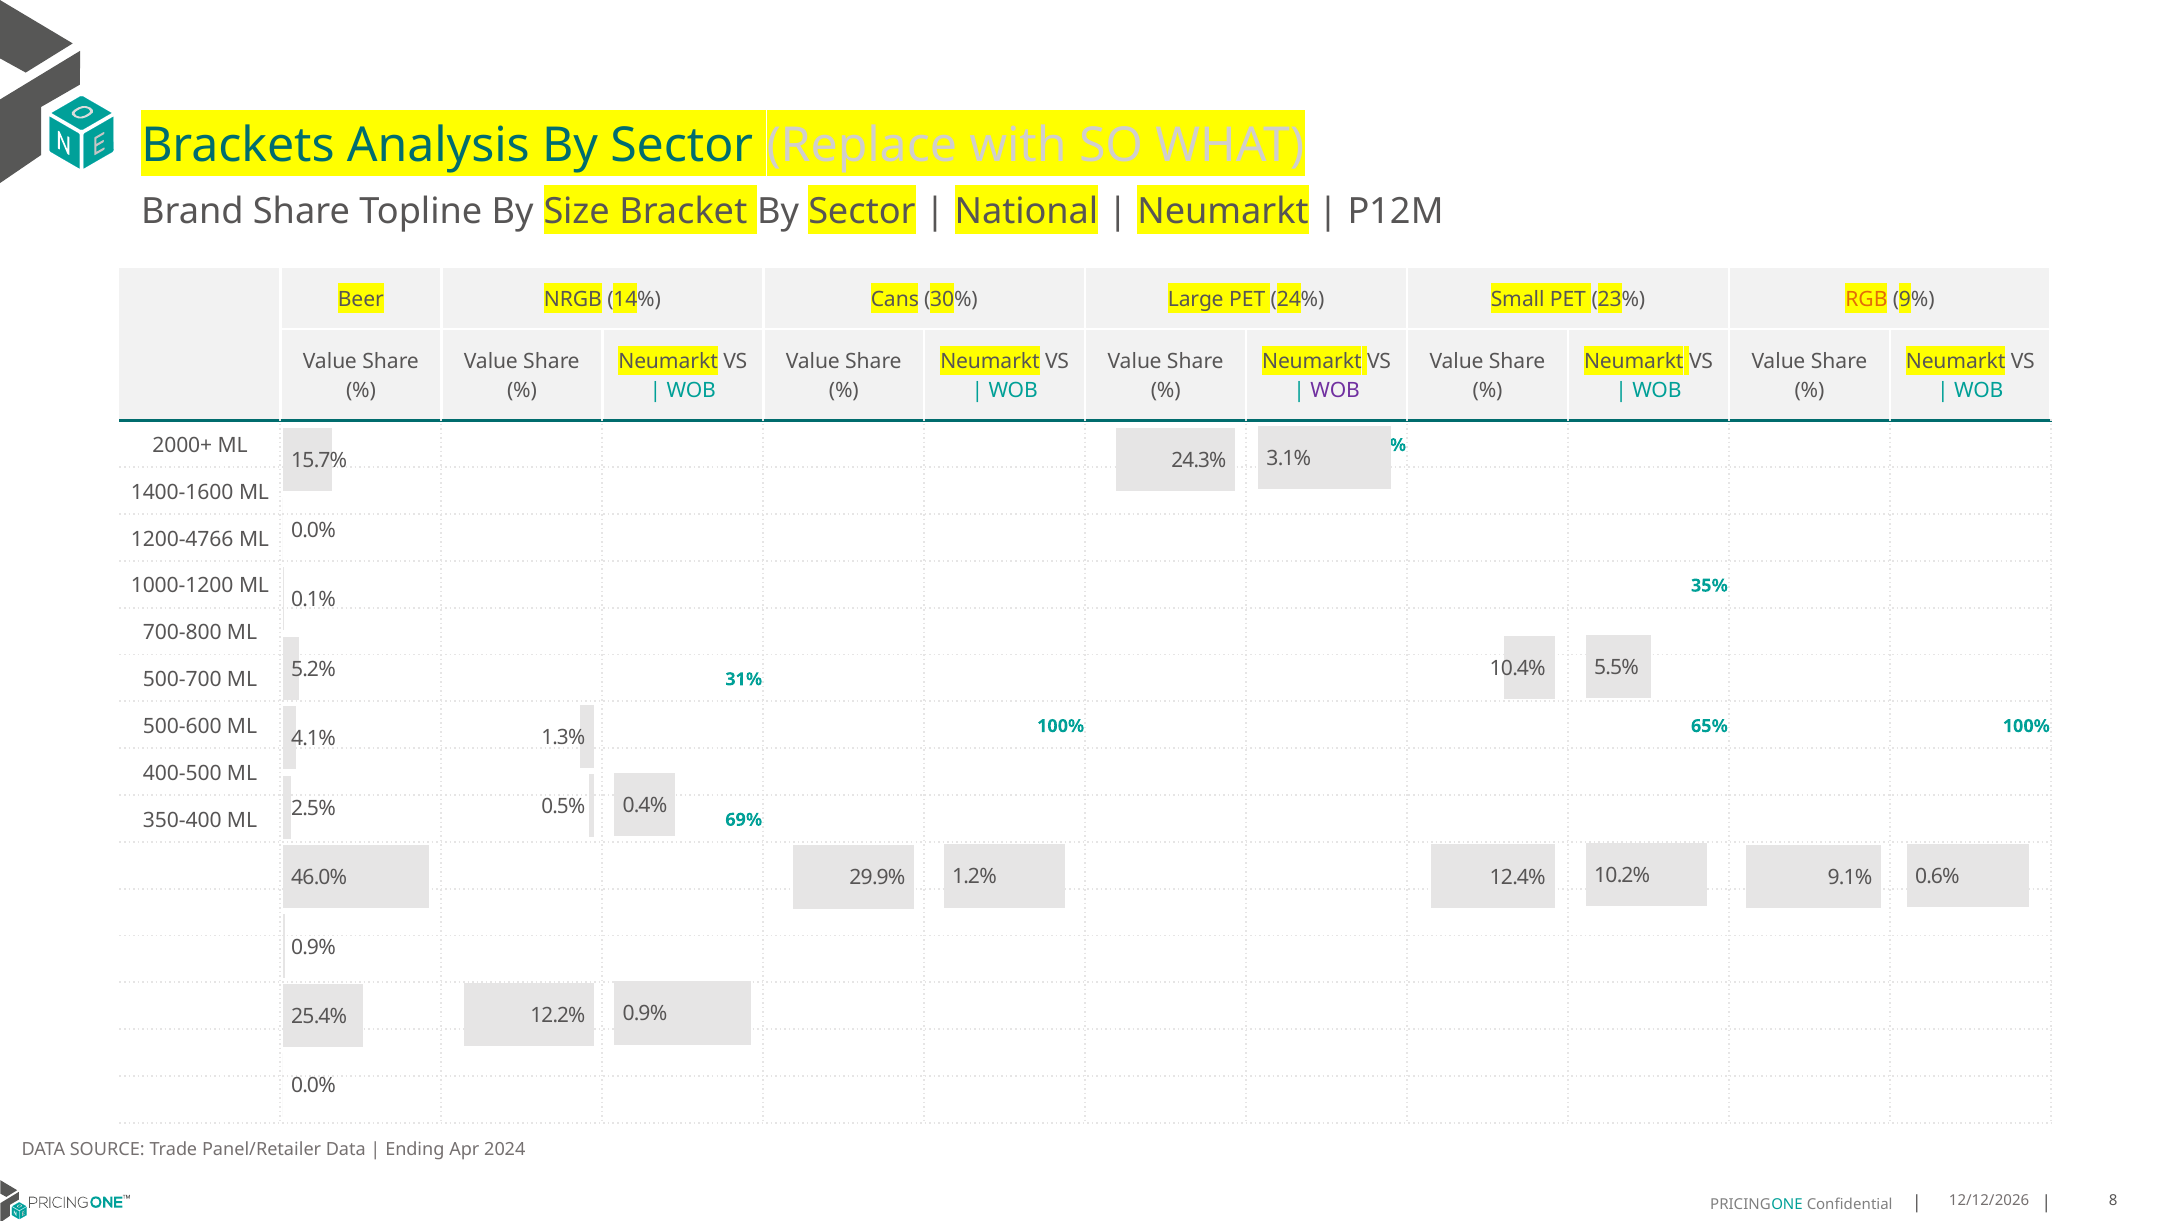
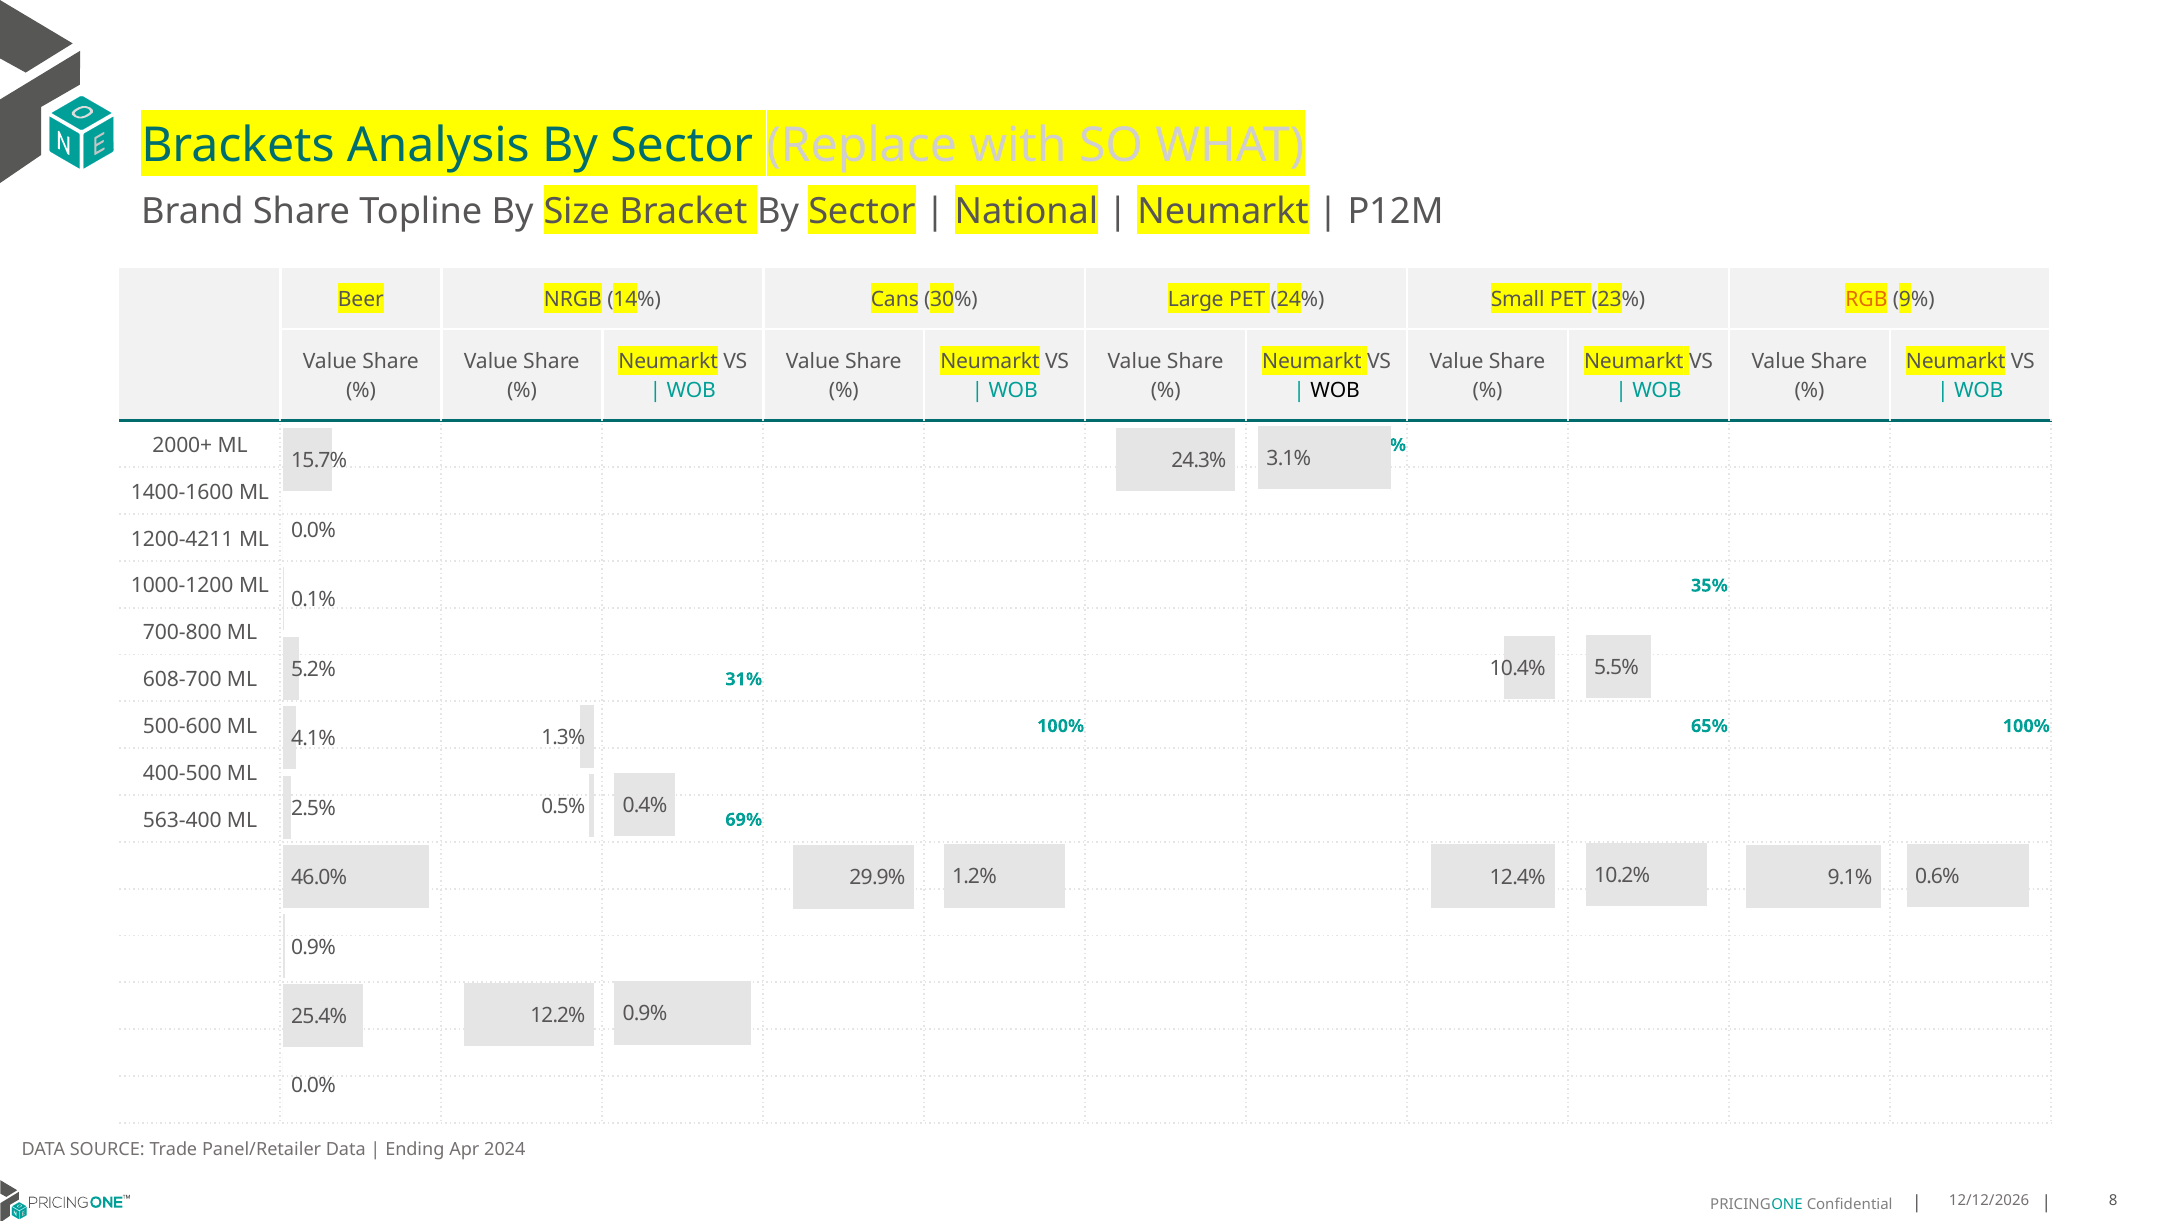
WOB at (1335, 390) colour: purple -> black
1200-4766: 1200-4766 -> 1200-4211
500-700: 500-700 -> 608-700
350-400: 350-400 -> 563-400
